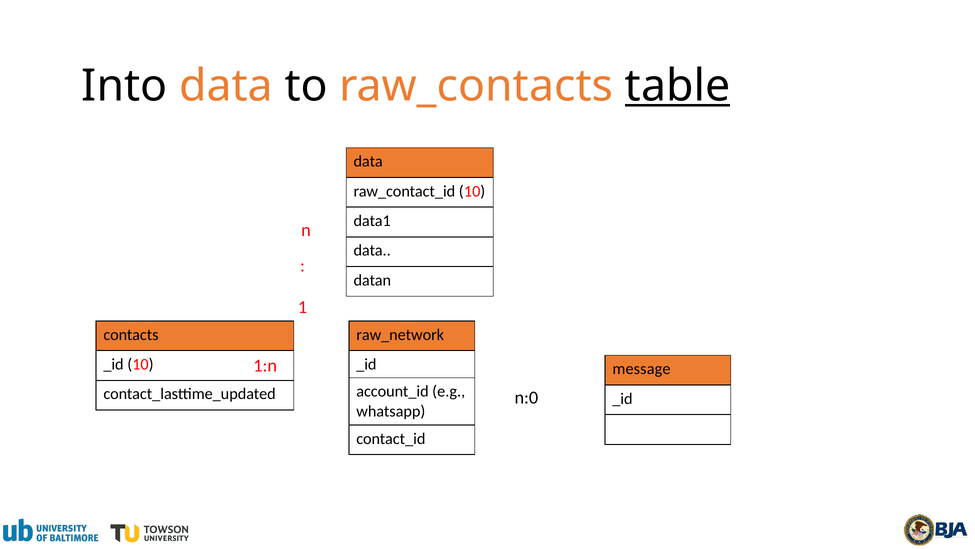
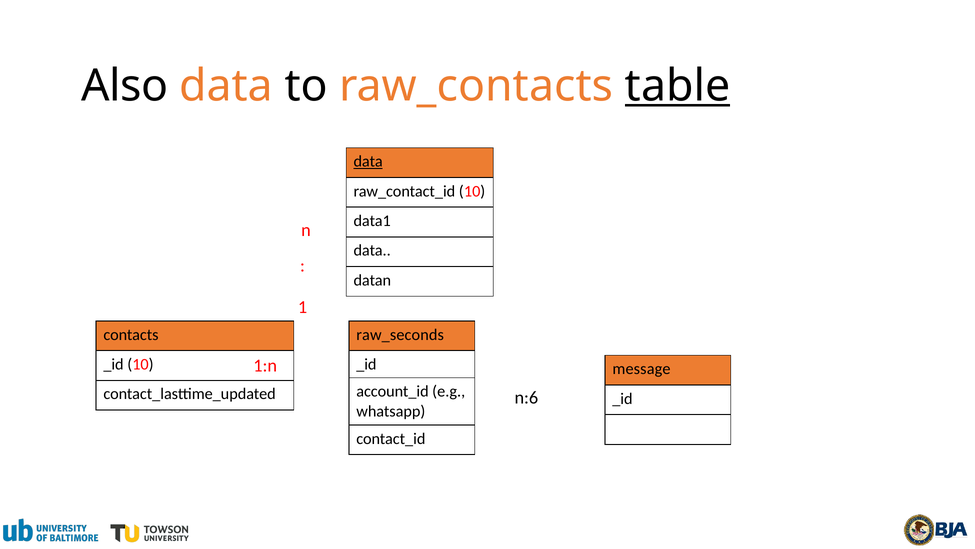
Into: Into -> Also
data at (368, 161) underline: none -> present
raw_network: raw_network -> raw_seconds
n:0: n:0 -> n:6
